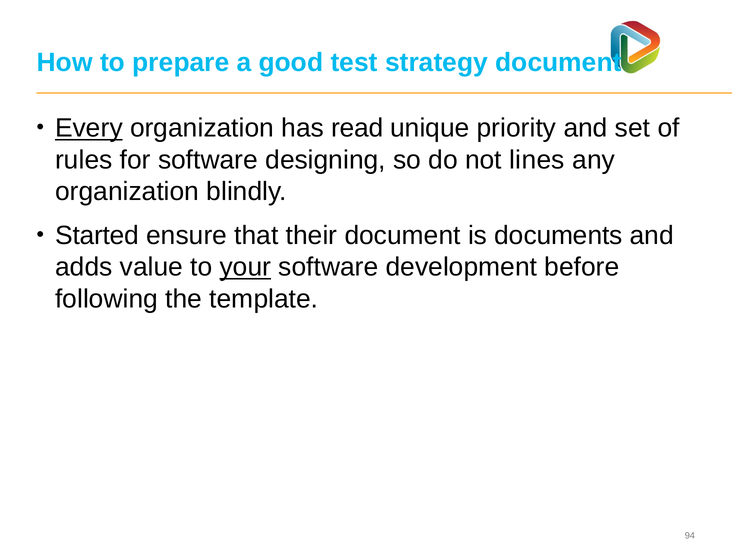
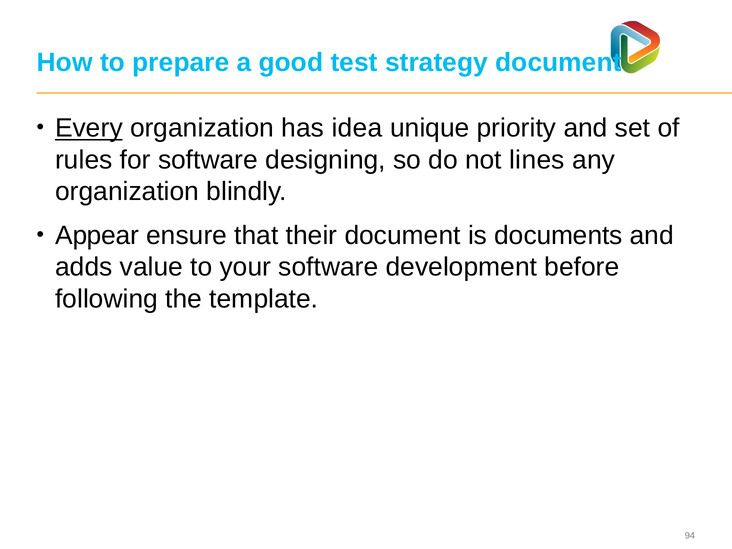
read: read -> idea
Started: Started -> Appear
your underline: present -> none
